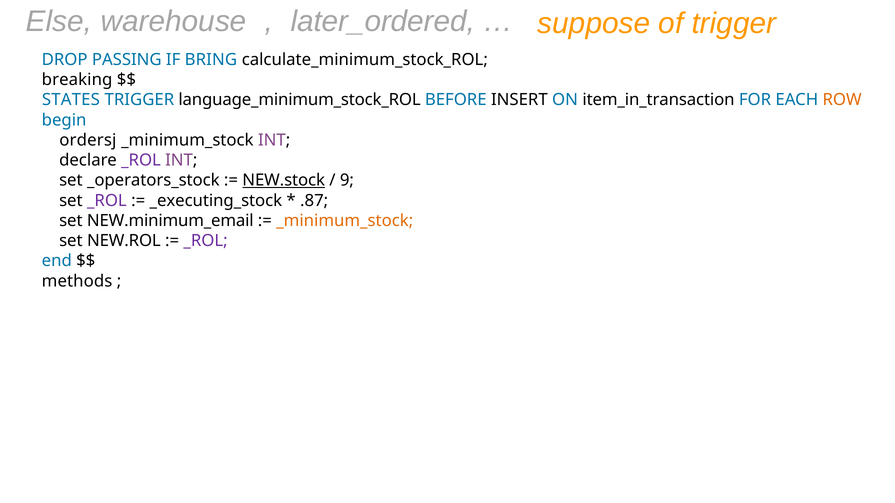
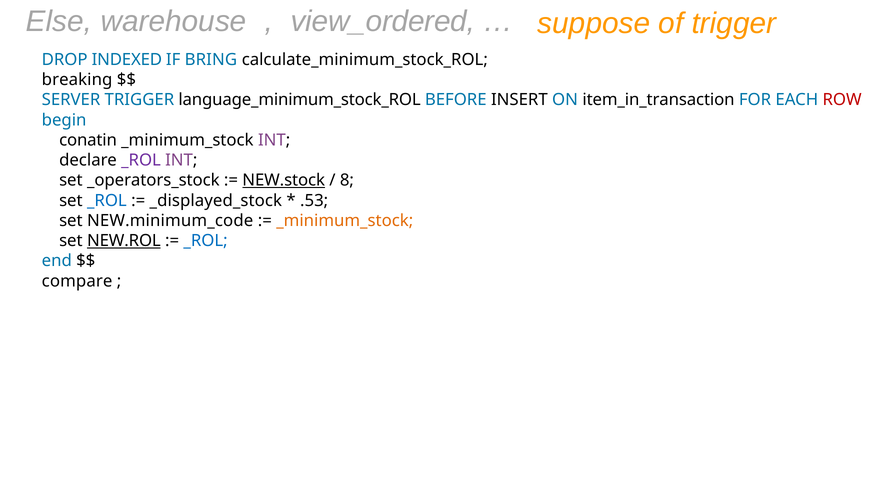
later_ordered: later_ordered -> view_ordered
PASSING: PASSING -> INDEXED
STATES: STATES -> SERVER
ROW colour: orange -> red
ordersj: ordersj -> conatin
9: 9 -> 8
_ROL at (107, 201) colour: purple -> blue
_executing_stock: _executing_stock -> _displayed_stock
.87: .87 -> .53
NEW.minimum_email: NEW.minimum_email -> NEW.minimum_code
NEW.ROL underline: none -> present
_ROL at (206, 241) colour: purple -> blue
methods: methods -> compare
